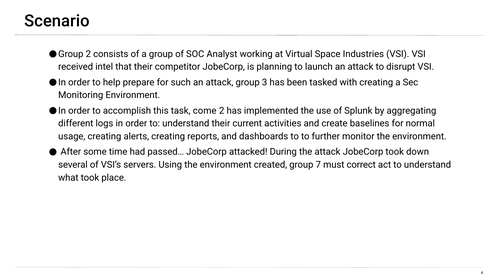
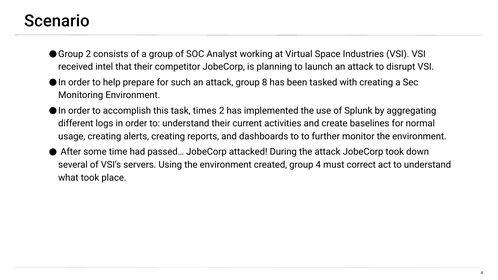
3: 3 -> 8
come: come -> times
group 7: 7 -> 4
